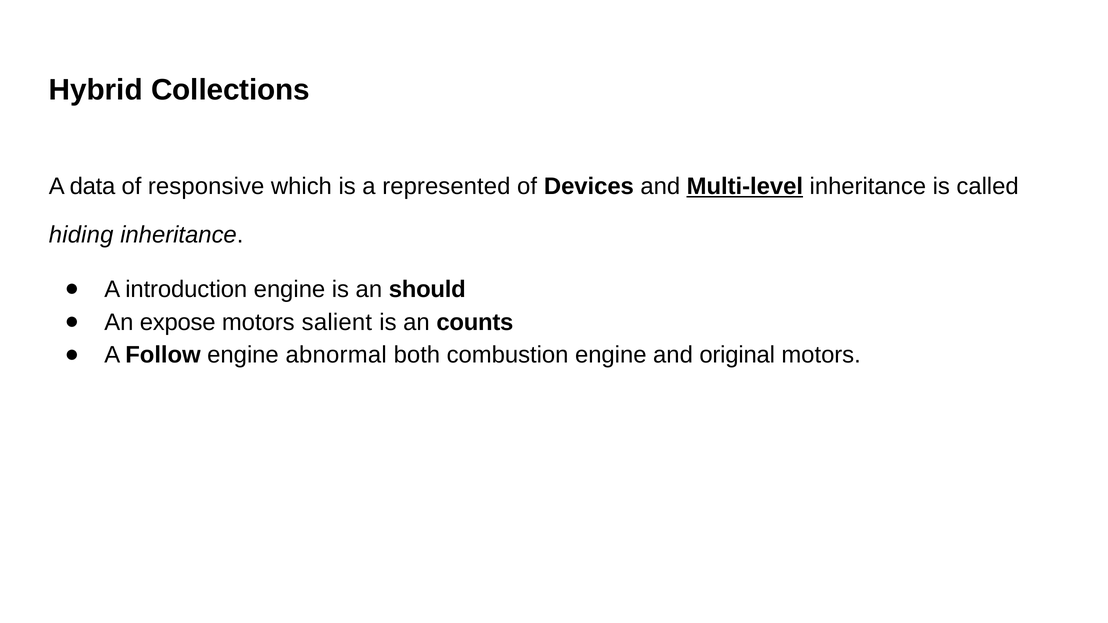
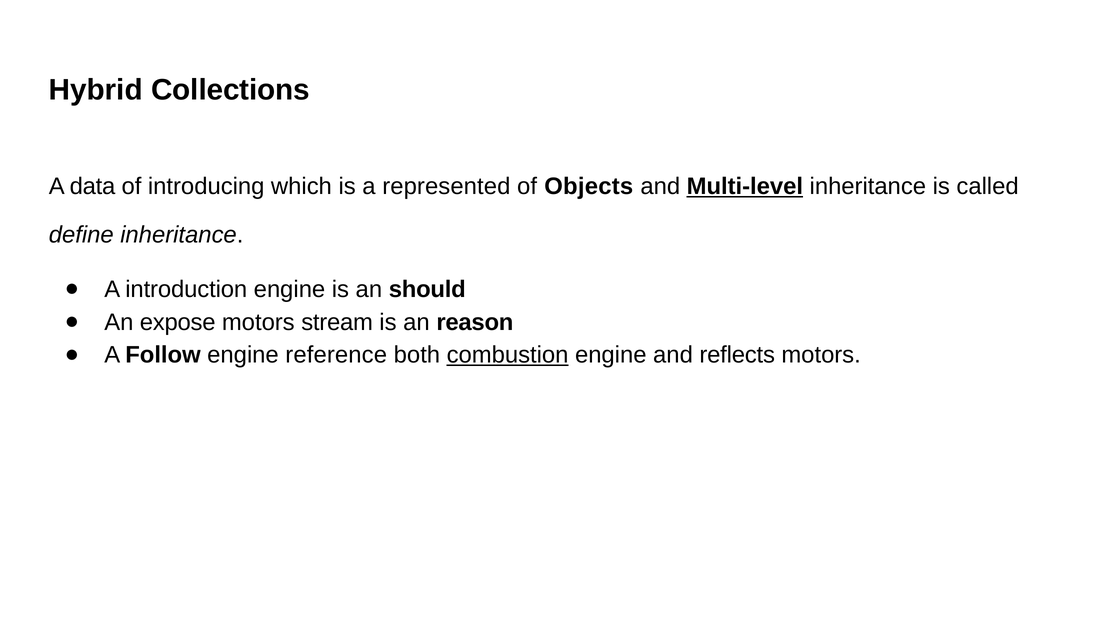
responsive: responsive -> introducing
Devices: Devices -> Objects
hiding: hiding -> define
salient: salient -> stream
counts: counts -> reason
abnormal: abnormal -> reference
combustion underline: none -> present
original: original -> reflects
